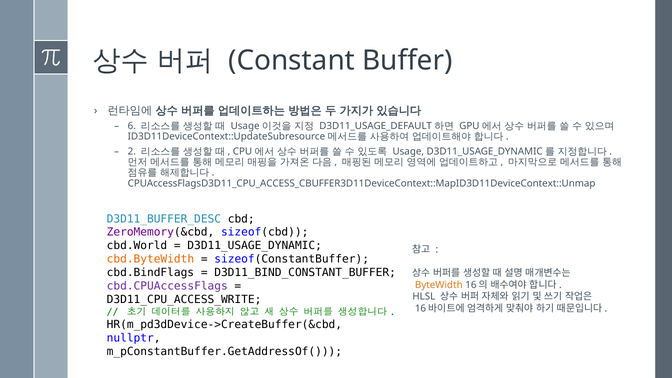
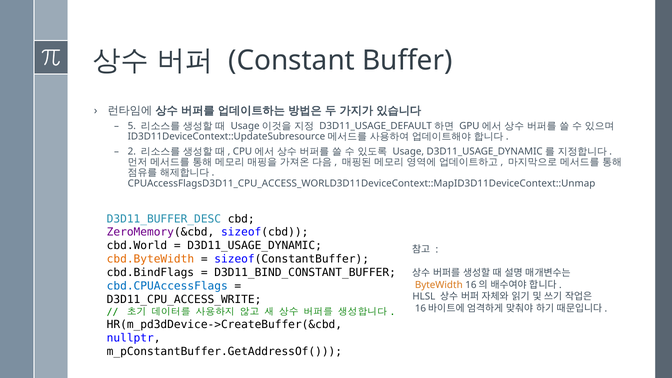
6: 6 -> 5
CPUAccessFlagsD3D11_CPU_ACCESS_CBUFFER3D11DeviceContext::MapID3D11DeviceContext::Unmap: CPUAccessFlagsD3D11_CPU_ACCESS_CBUFFER3D11DeviceContext::MapID3D11DeviceContext::Unmap -> CPUAccessFlagsD3D11_CPU_ACCESS_WORLD3D11DeviceContext::MapID3D11DeviceContext::Unmap
cbd.CPUAccessFlags colour: purple -> blue
